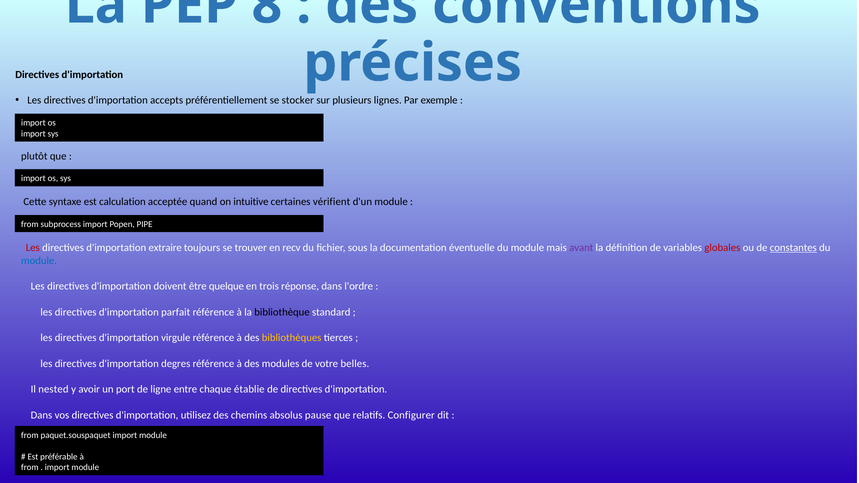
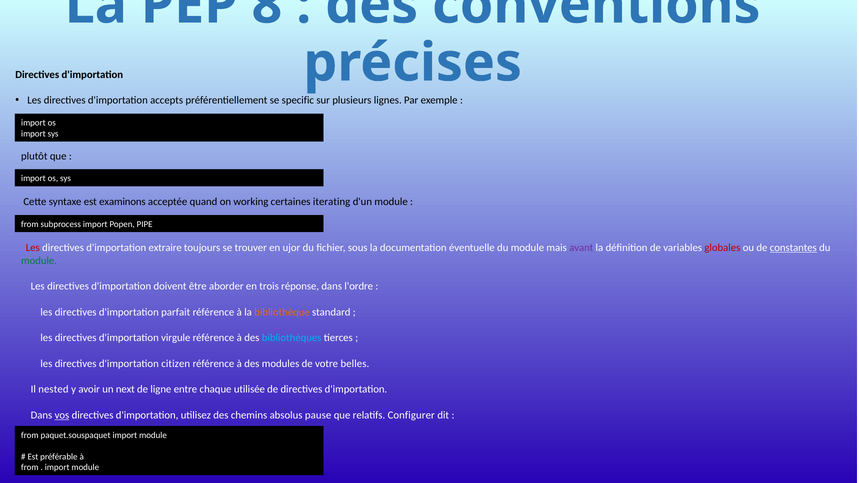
stocker: stocker -> specific
calculation: calculation -> examinons
intuitive: intuitive -> working
vérifient: vérifient -> iterating
recv: recv -> ujor
module at (39, 261) colour: blue -> green
quelque: quelque -> aborder
bibliothèque colour: black -> orange
bibliothèques colour: yellow -> light blue
degres: degres -> citizen
port: port -> next
établie: établie -> utilisée
vos underline: none -> present
